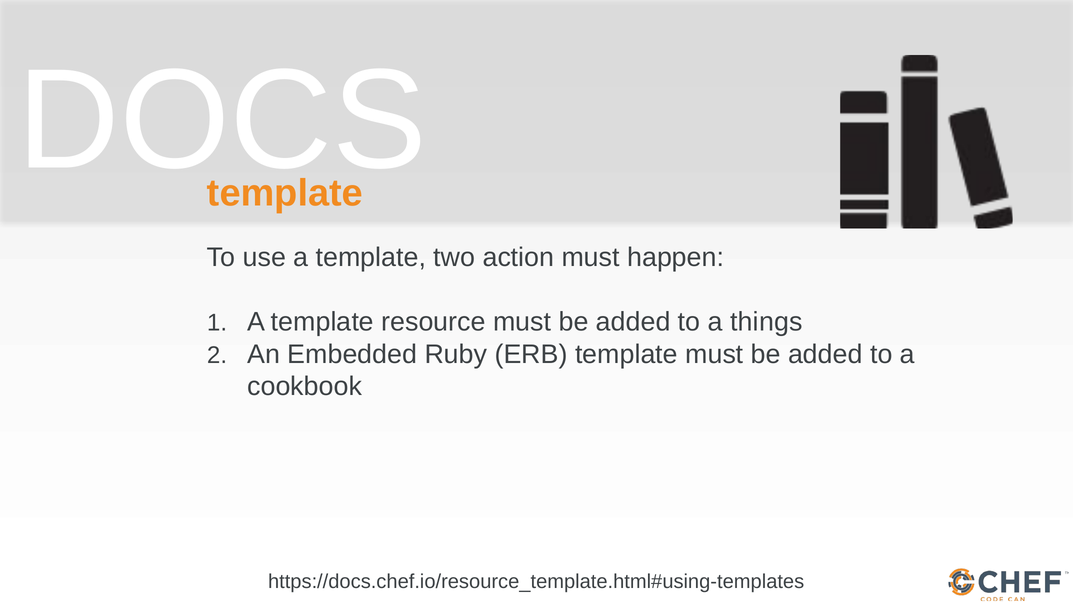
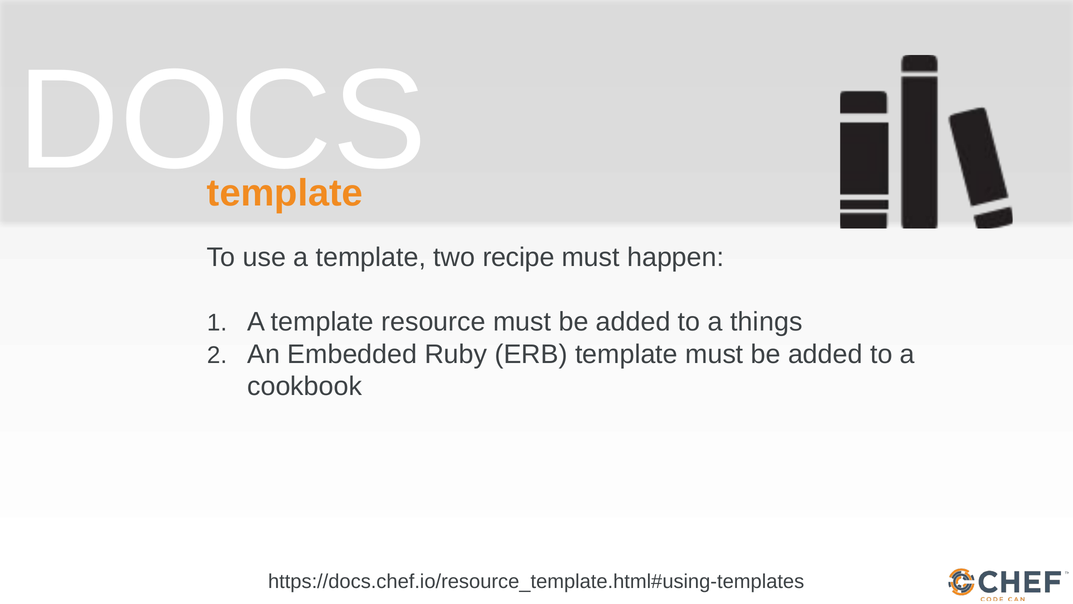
action: action -> recipe
